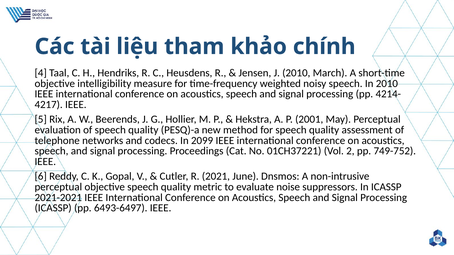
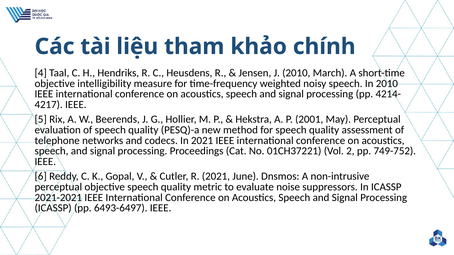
In 2099: 2099 -> 2021
